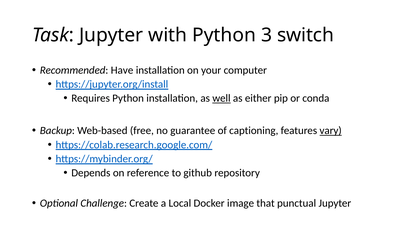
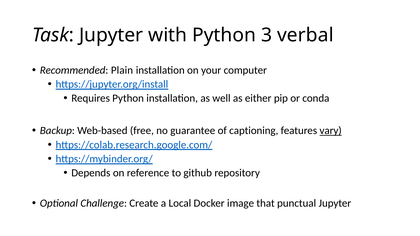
switch: switch -> verbal
Have: Have -> Plain
well underline: present -> none
